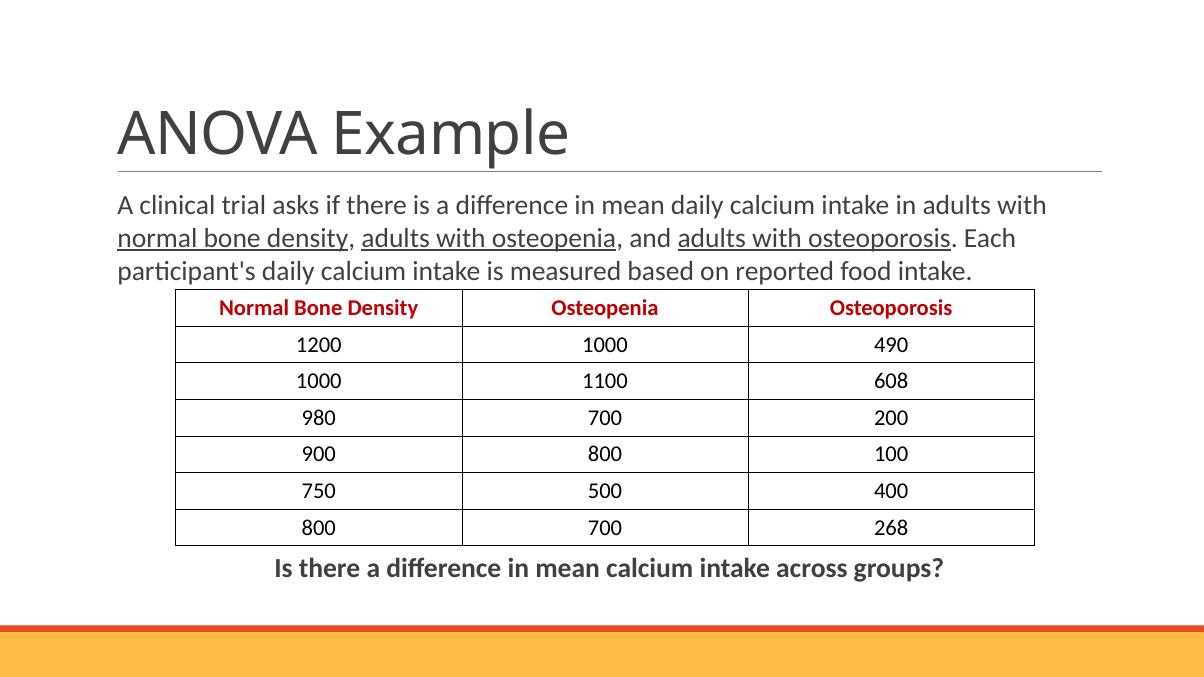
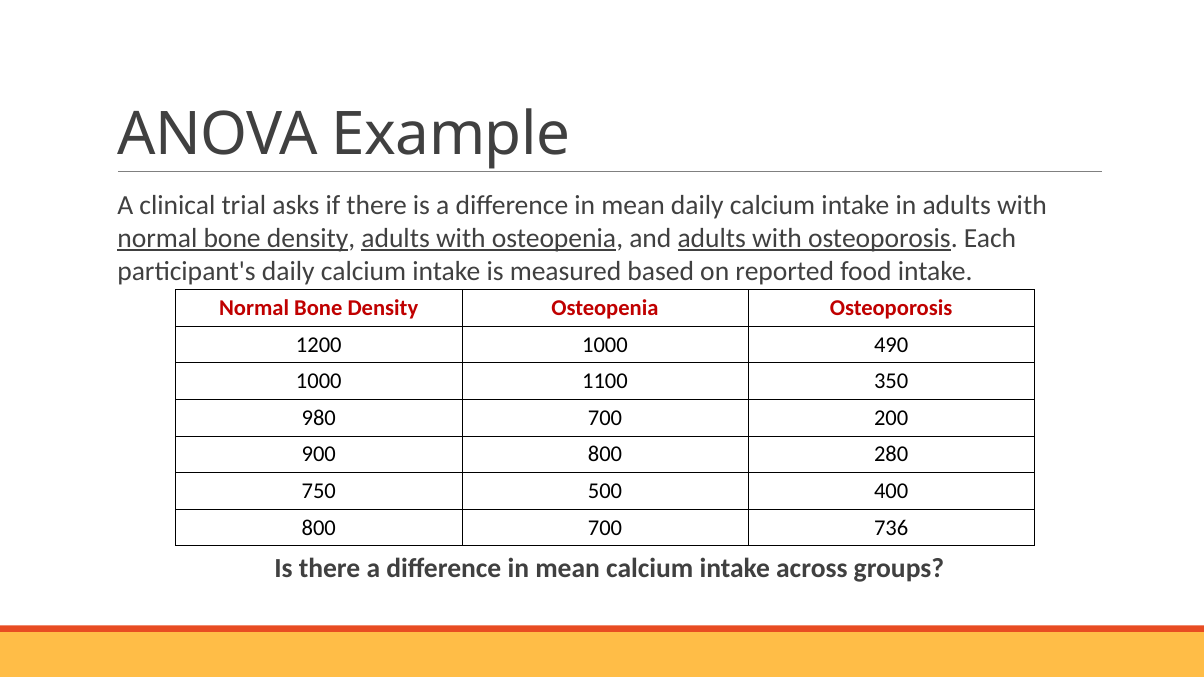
608: 608 -> 350
100: 100 -> 280
268: 268 -> 736
